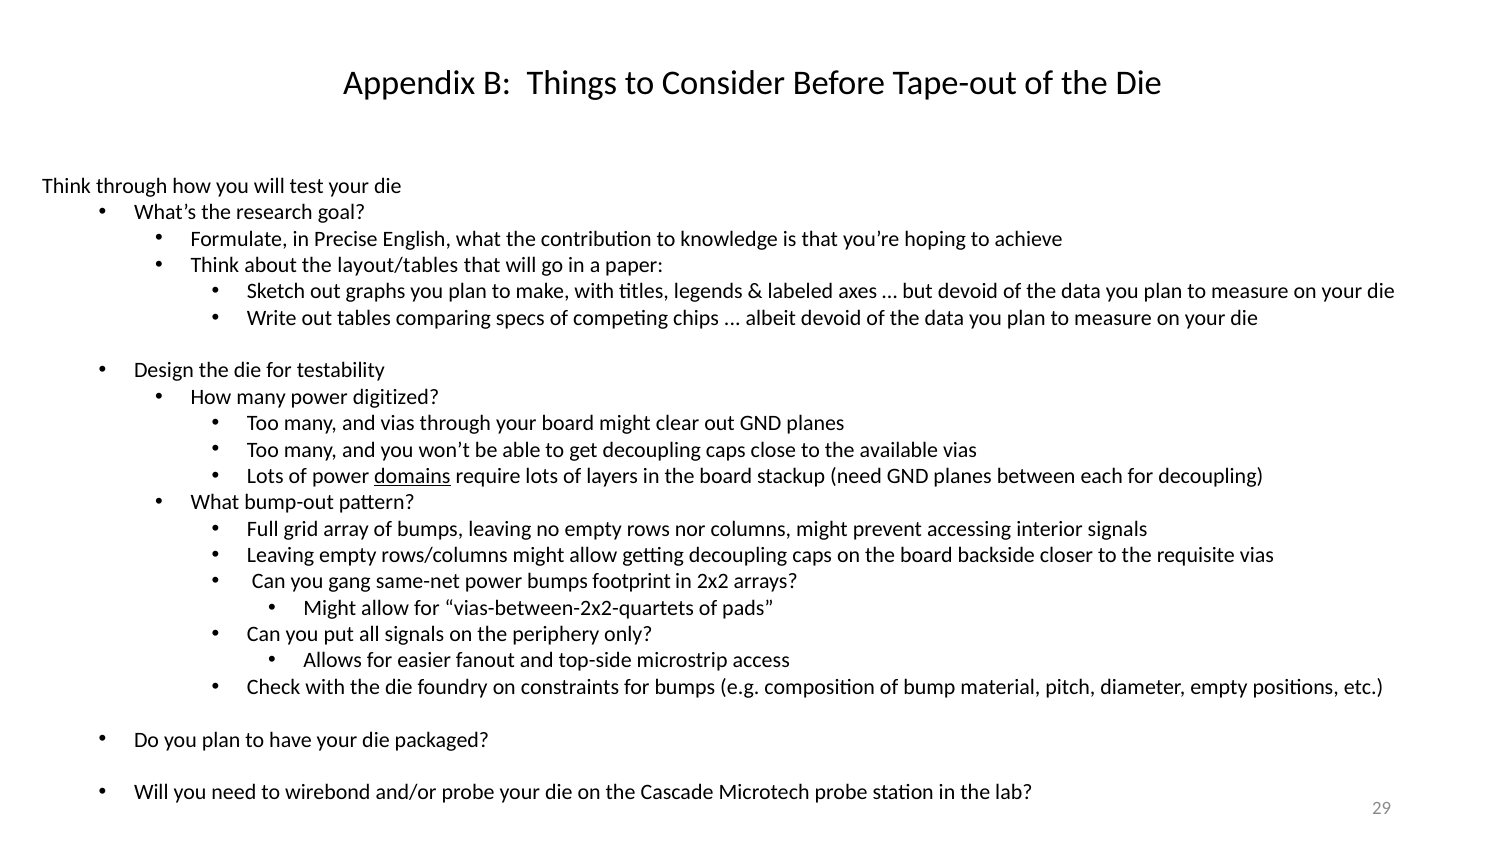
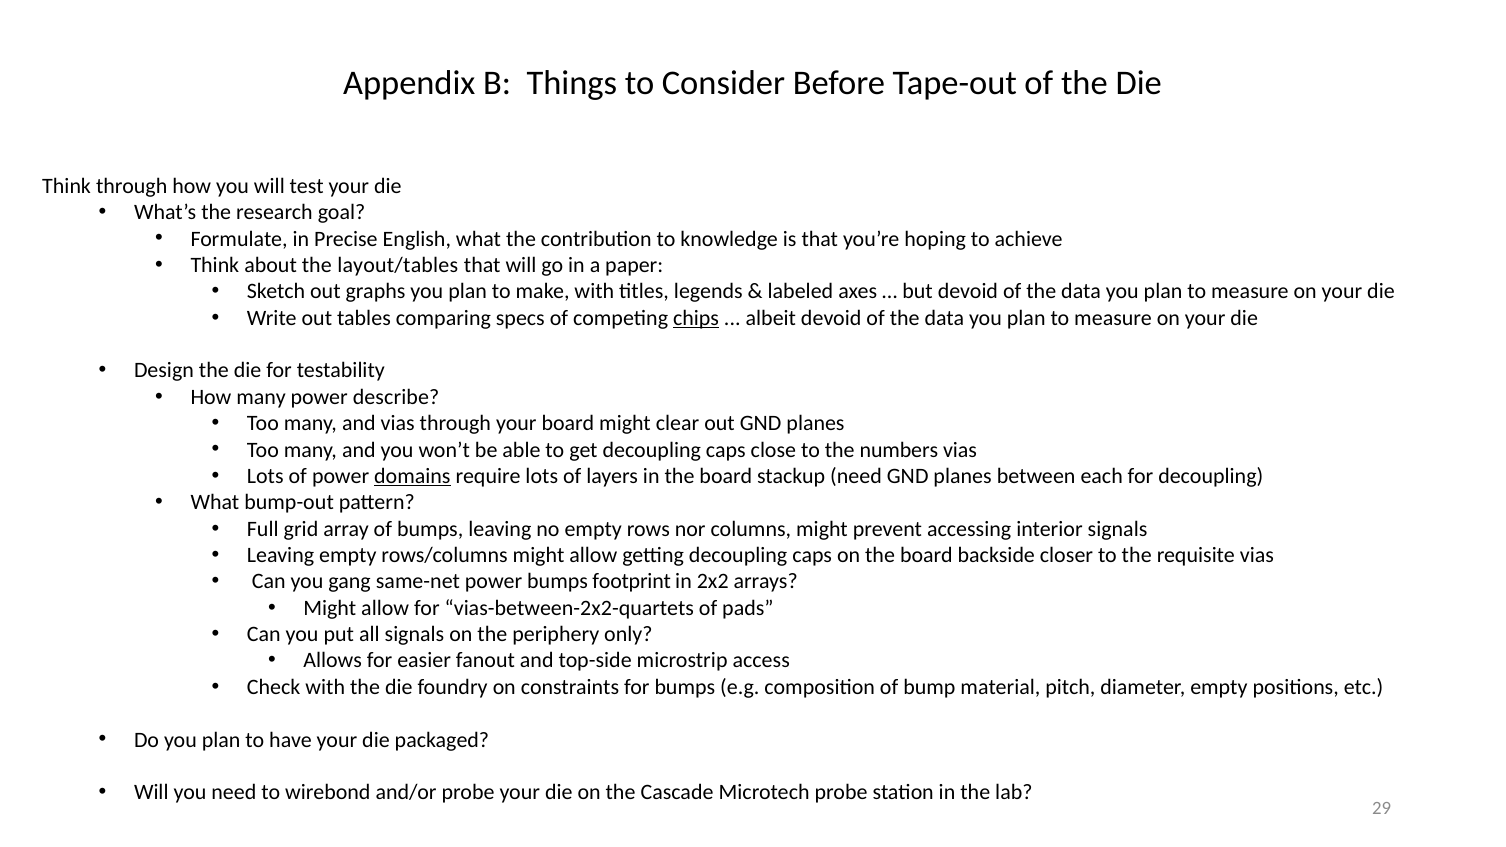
chips underline: none -> present
digitized: digitized -> describe
available: available -> numbers
